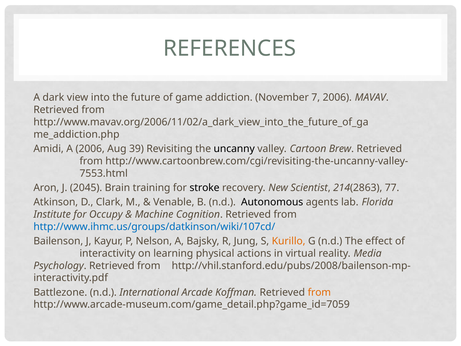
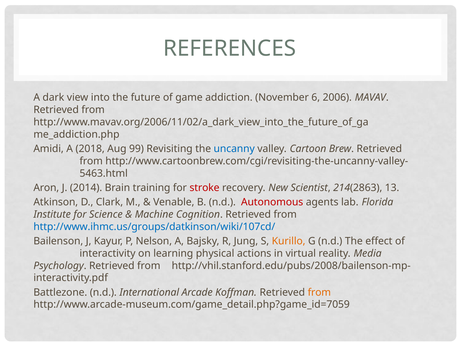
7: 7 -> 6
A 2006: 2006 -> 2018
39: 39 -> 99
uncanny colour: black -> blue
7553.html: 7553.html -> 5463.html
2045: 2045 -> 2014
stroke colour: black -> red
77: 77 -> 13
Autonomous colour: black -> red
Occupy: Occupy -> Science
